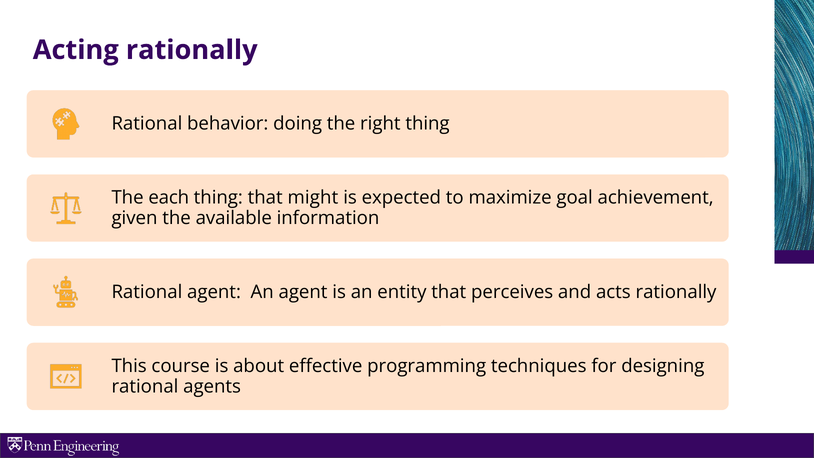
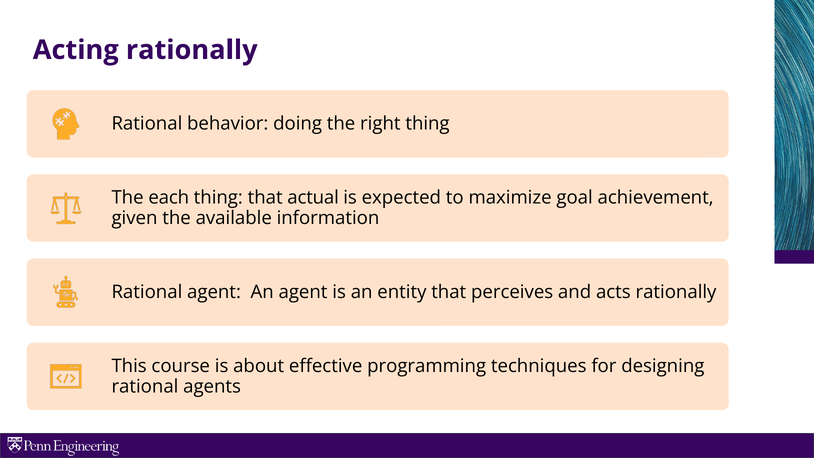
might: might -> actual
